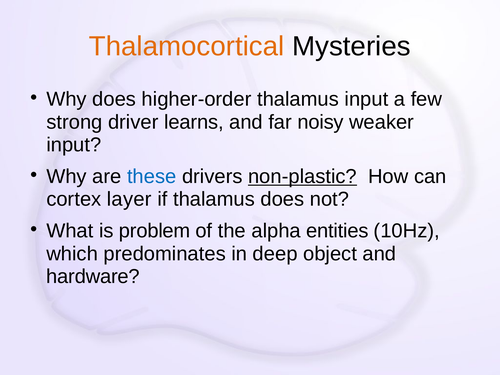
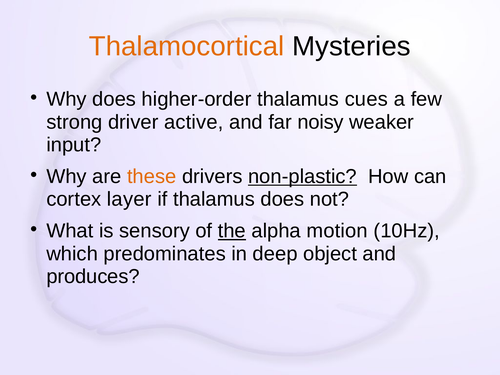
thalamus input: input -> cues
learns: learns -> active
these colour: blue -> orange
problem: problem -> sensory
the underline: none -> present
entities: entities -> motion
hardware: hardware -> produces
